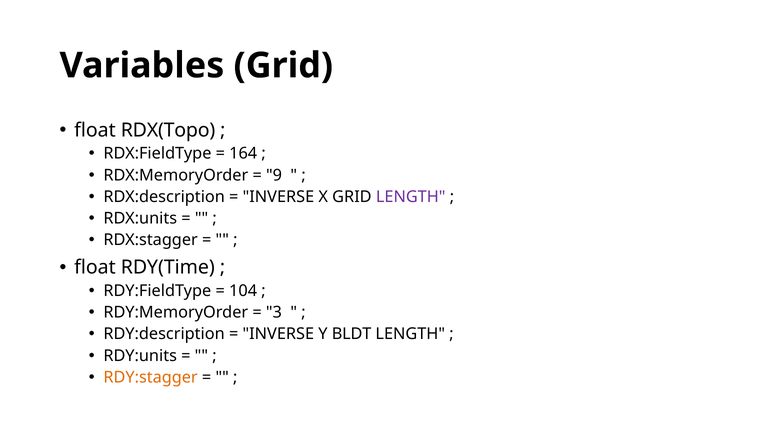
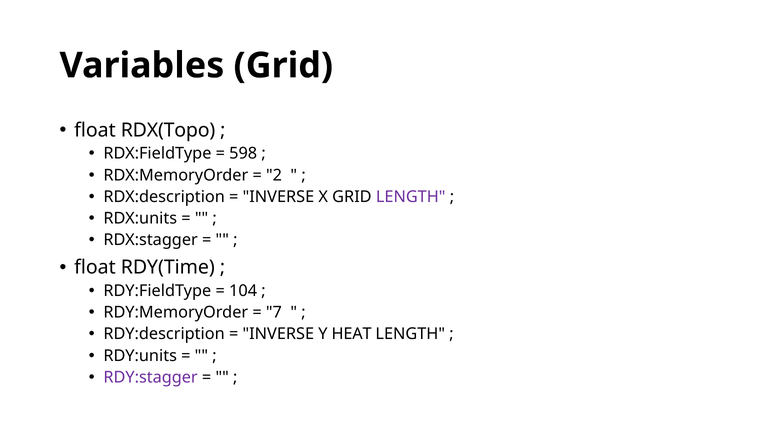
164: 164 -> 598
9: 9 -> 2
3: 3 -> 7
BLDT: BLDT -> HEAT
RDY:stagger colour: orange -> purple
